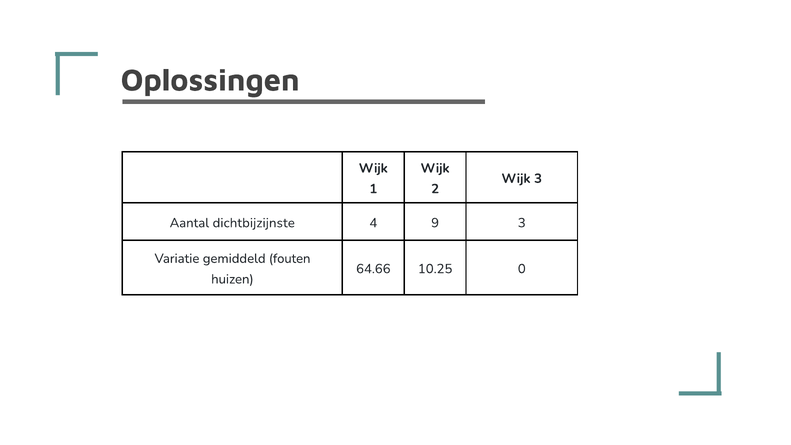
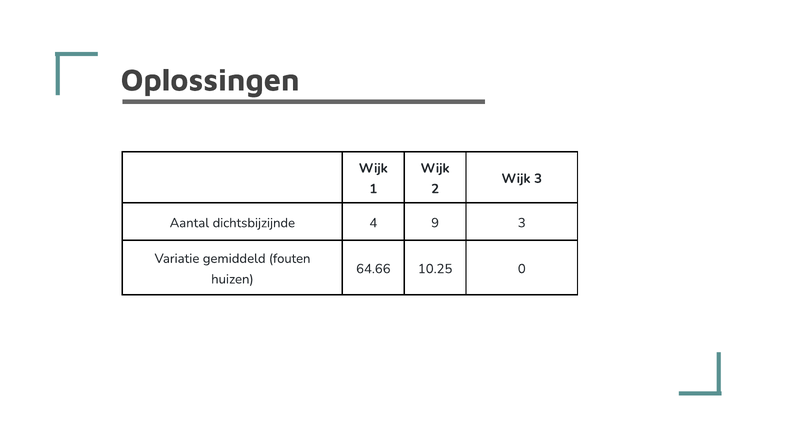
dichtbijzijnste: dichtbijzijnste -> dichtsbijzijnde
